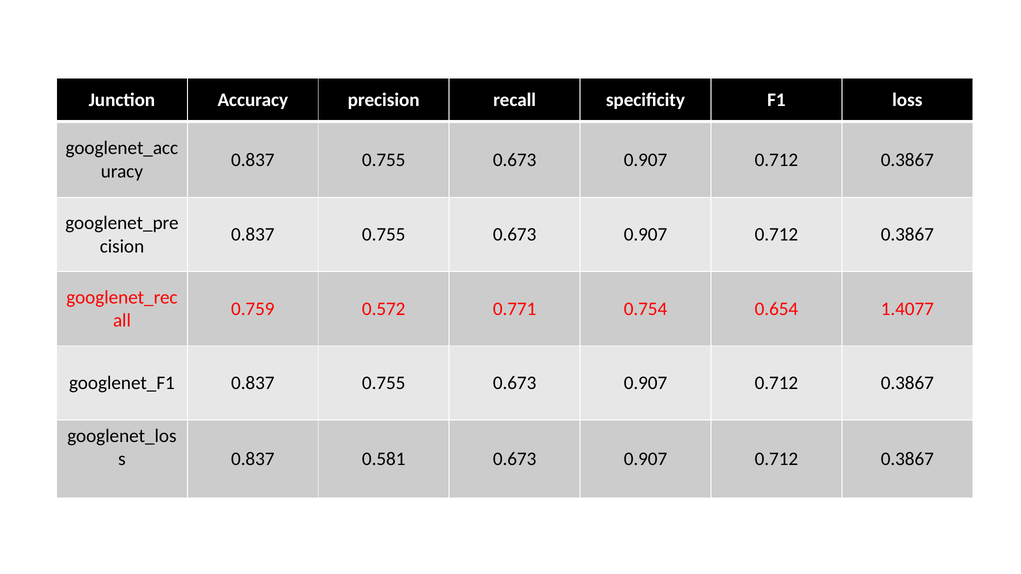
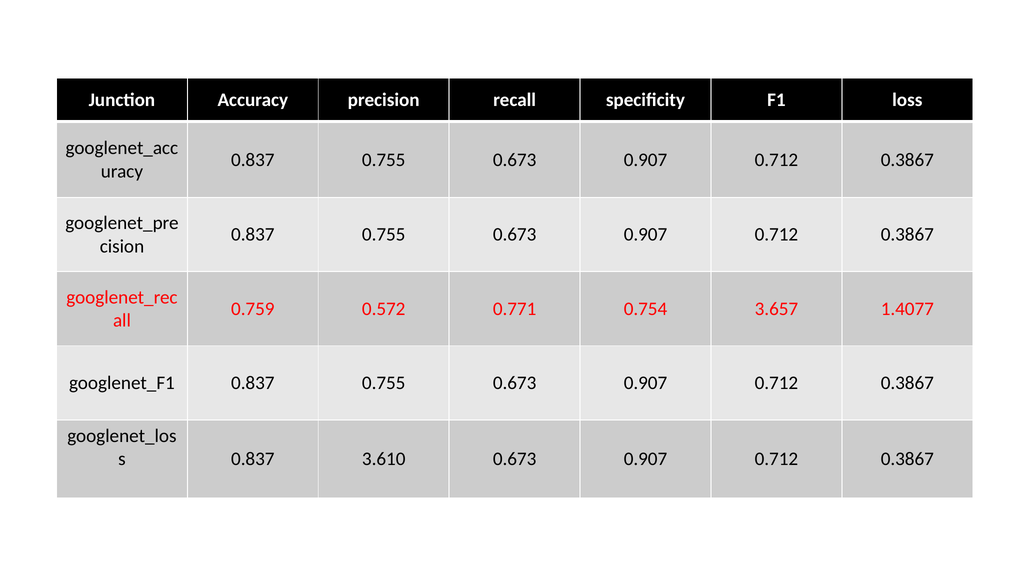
0.654: 0.654 -> 3.657
0.581: 0.581 -> 3.610
